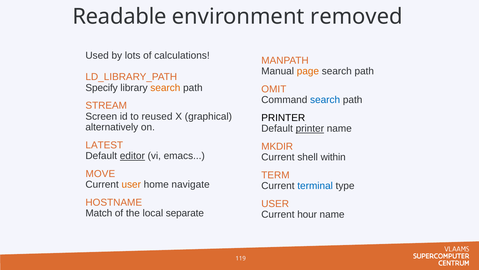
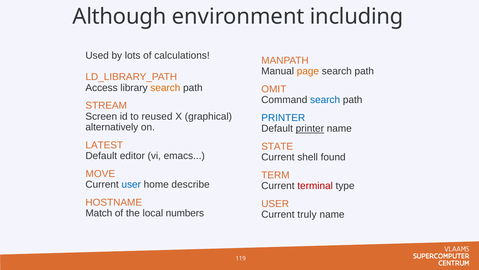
Readable: Readable -> Although
removed: removed -> including
Specify: Specify -> Access
PRINTER at (283, 118) colour: black -> blue
MKDIR: MKDIR -> STATE
editor underline: present -> none
within: within -> found
user at (131, 184) colour: orange -> blue
navigate: navigate -> describe
terminal colour: blue -> red
separate: separate -> numbers
hour: hour -> truly
